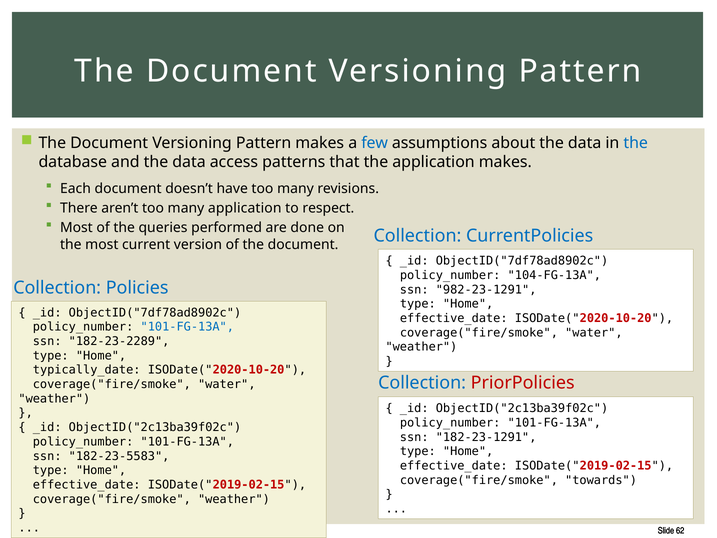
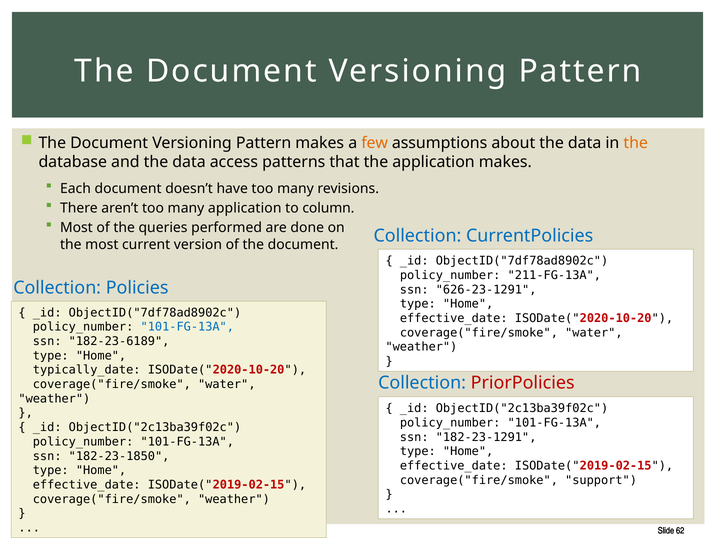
few colour: blue -> orange
the at (636, 143) colour: blue -> orange
respect: respect -> column
104-FG-13A: 104-FG-13A -> 211-FG-13A
982-23-1291: 982-23-1291 -> 626-23-1291
182-23-2289: 182-23-2289 -> 182-23-6189
182-23-5583: 182-23-5583 -> 182-23-1850
towards: towards -> support
